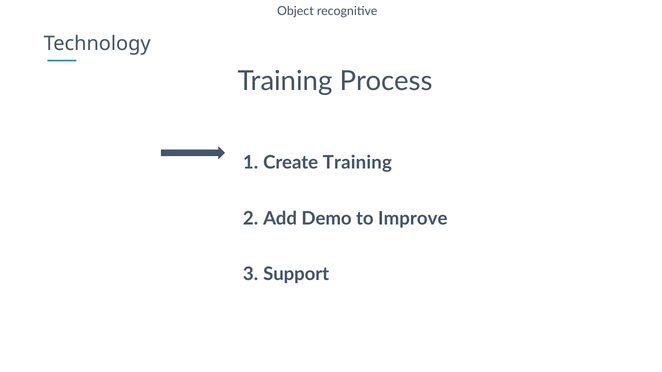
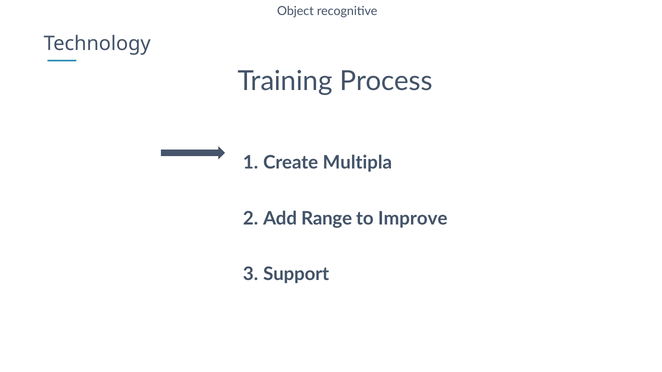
Create Training: Training -> Multipla
Demo: Demo -> Range
